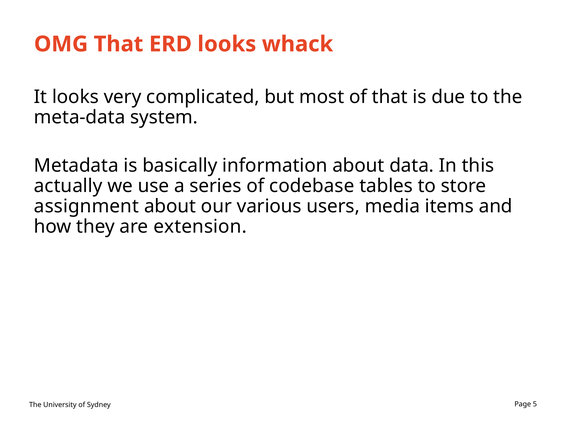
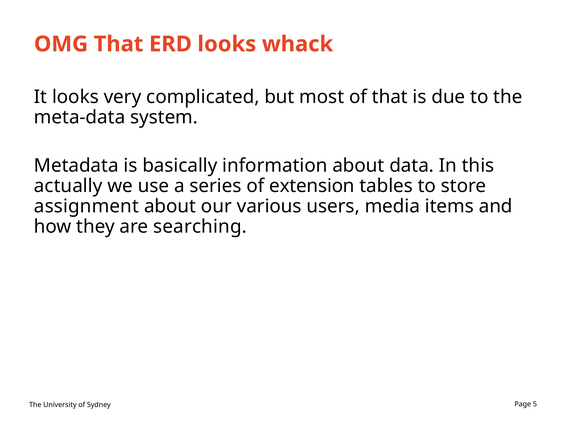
codebase: codebase -> extension
extension: extension -> searching
